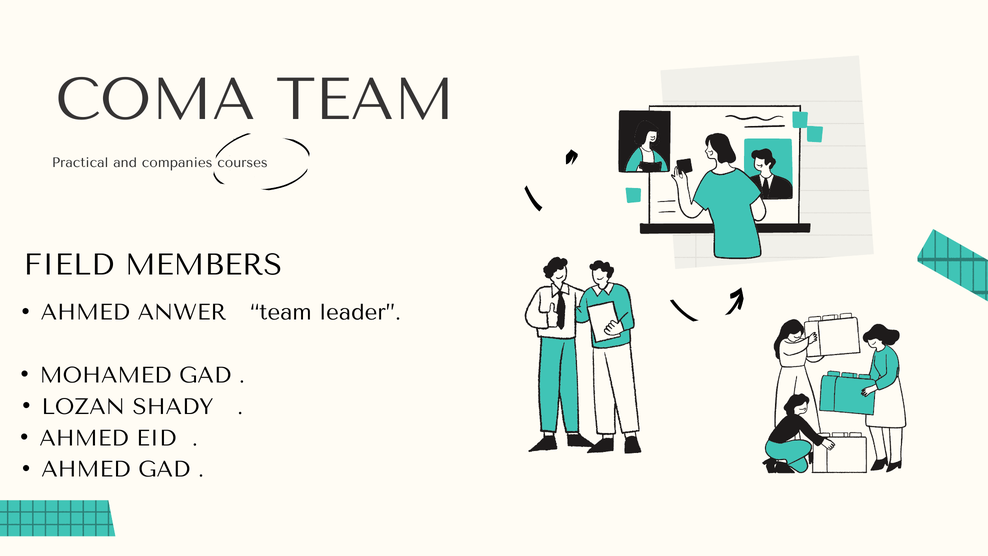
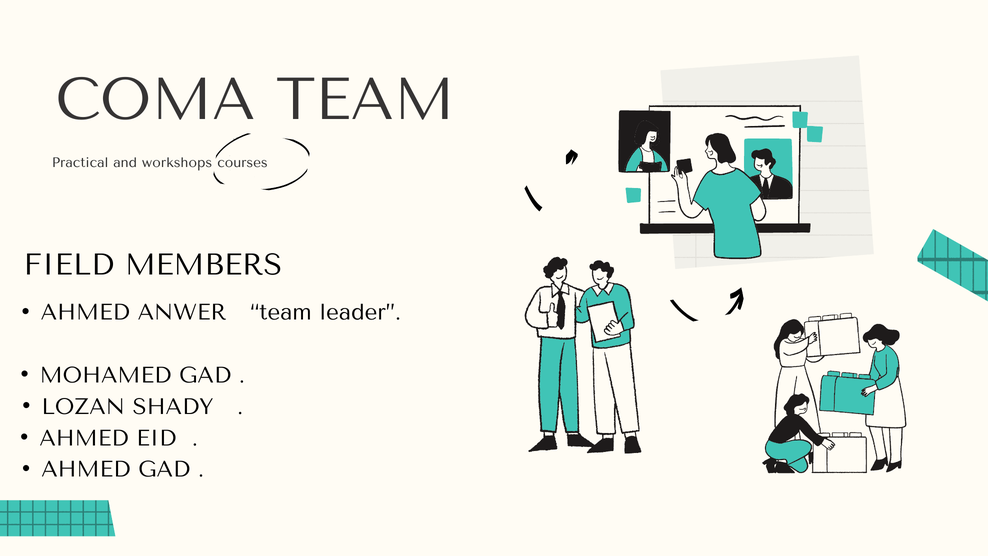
companies: companies -> workshops
